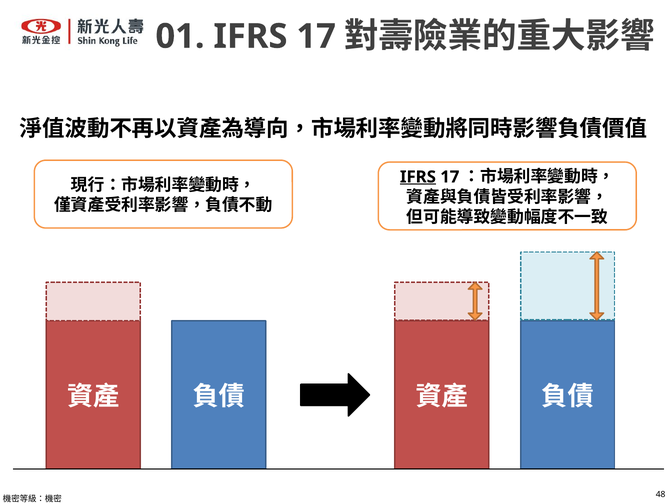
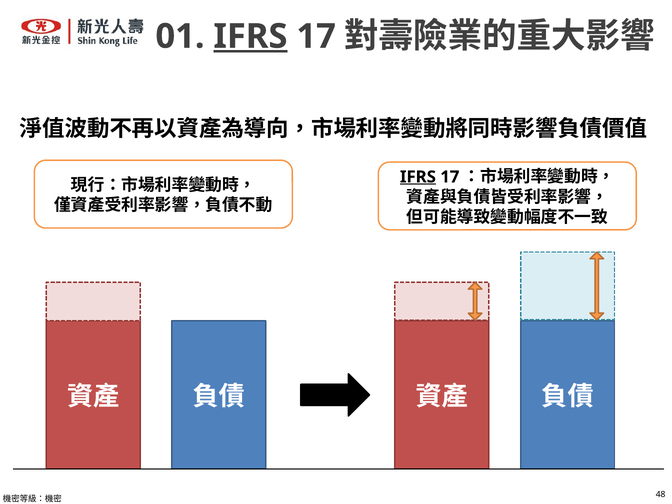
IFRS at (250, 36) underline: none -> present
